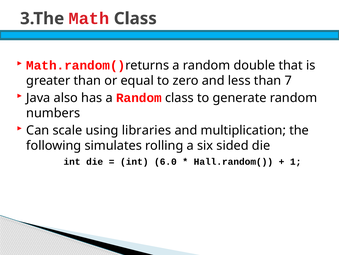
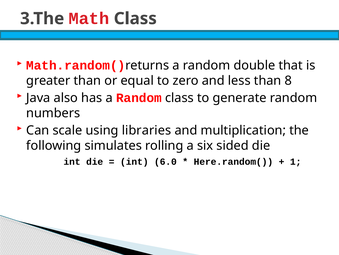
7: 7 -> 8
Hall.random(: Hall.random( -> Here.random(
